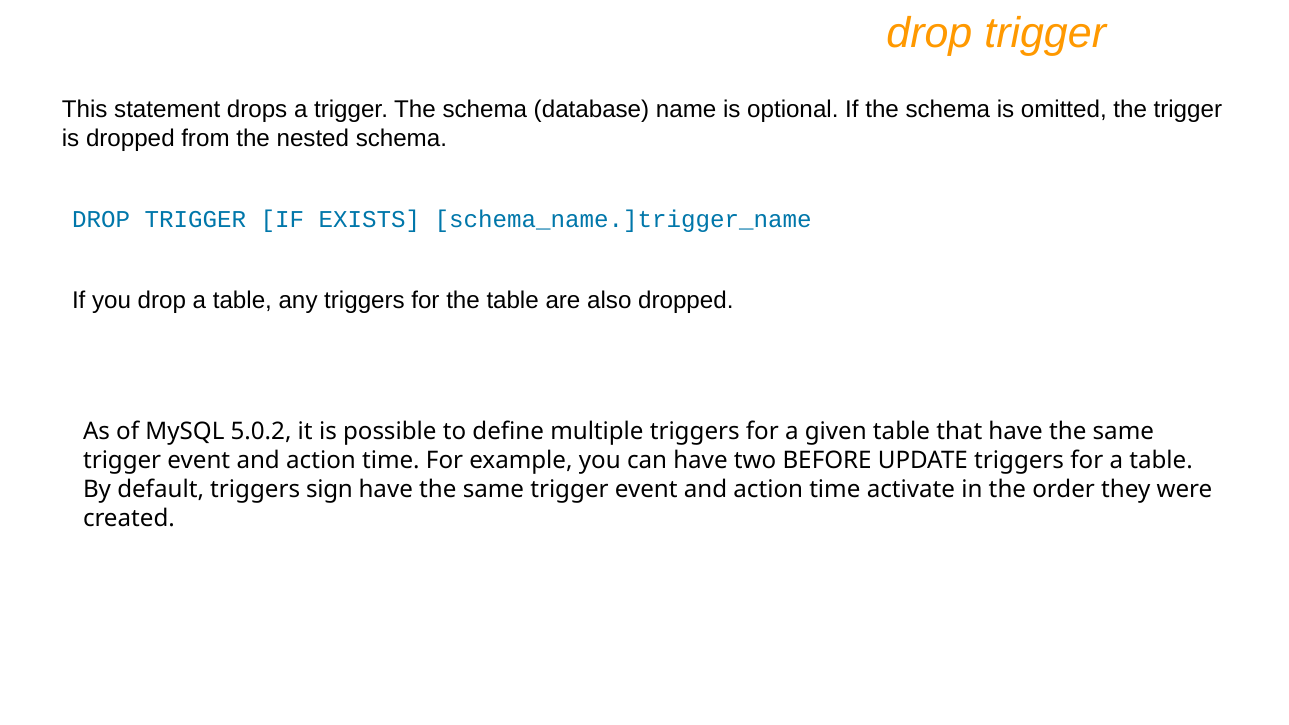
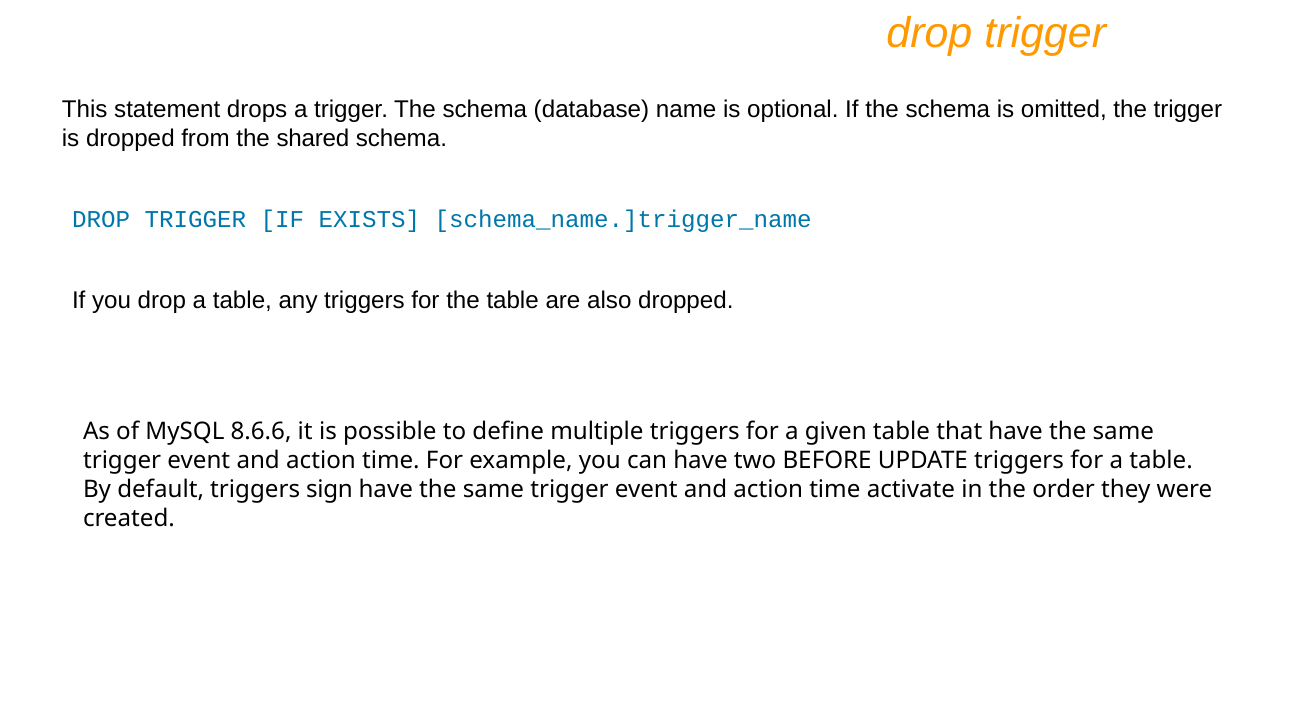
nested: nested -> shared
5.0.2: 5.0.2 -> 8.6.6
